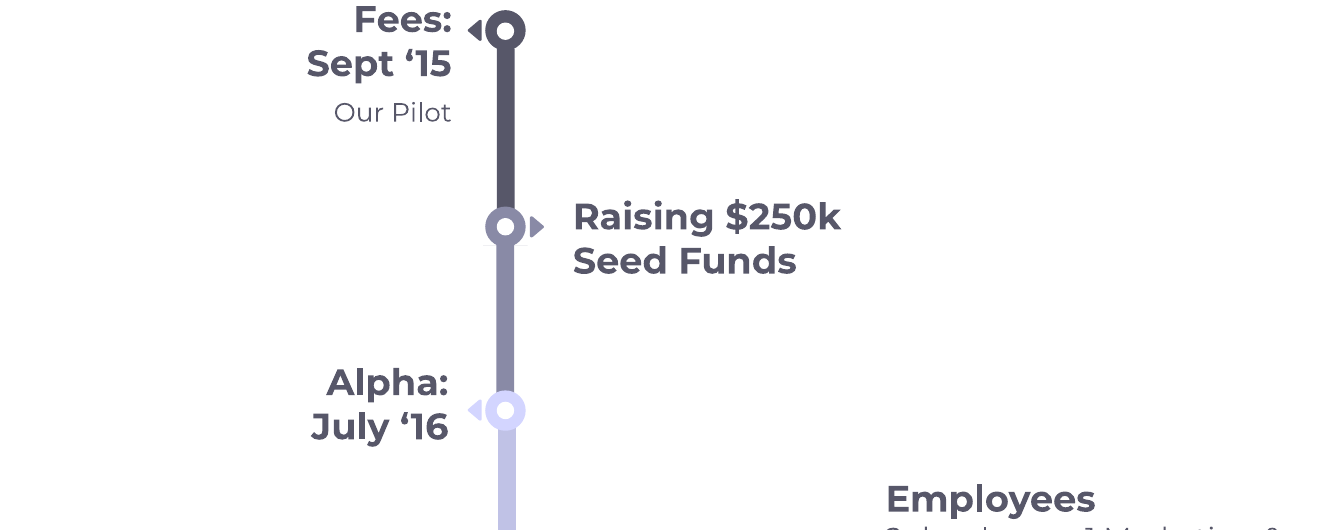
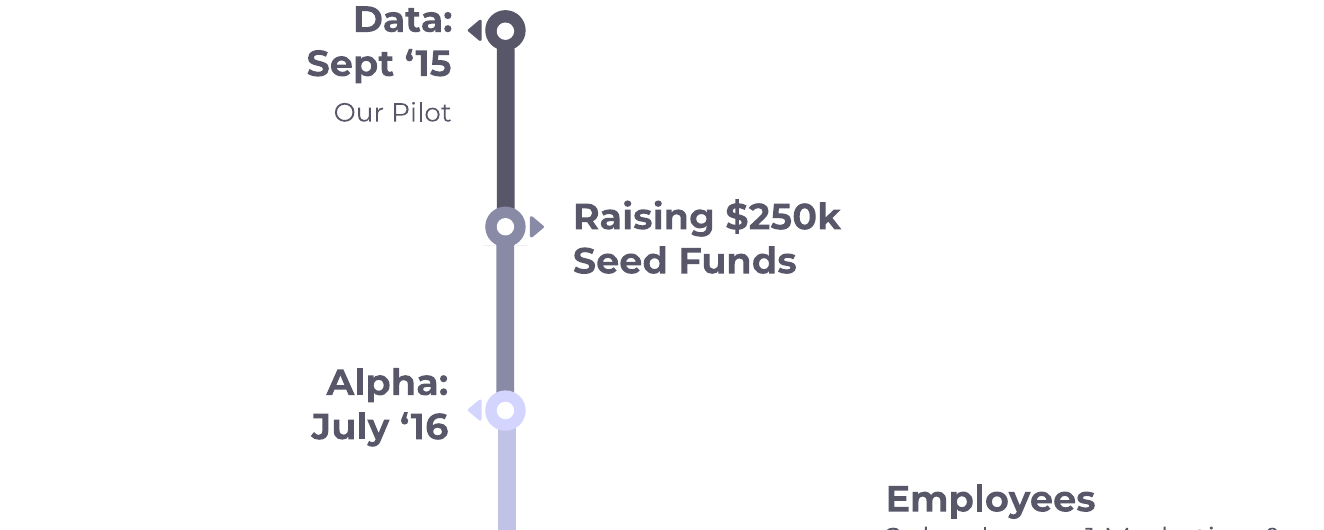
Fees at (403, 20): Fees -> Data
